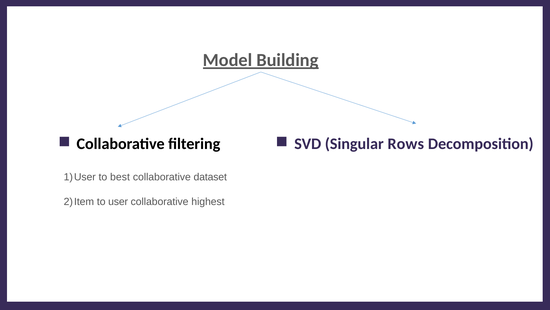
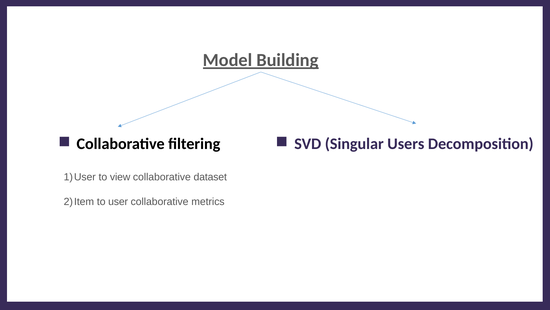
Rows: Rows -> Users
best: best -> view
highest: highest -> metrics
